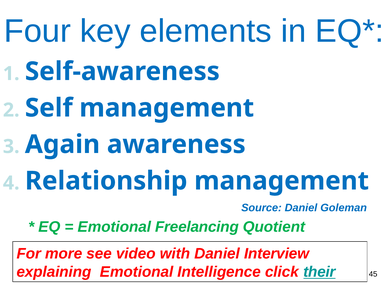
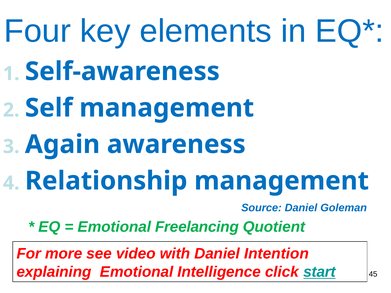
Interview: Interview -> Intention
their: their -> start
